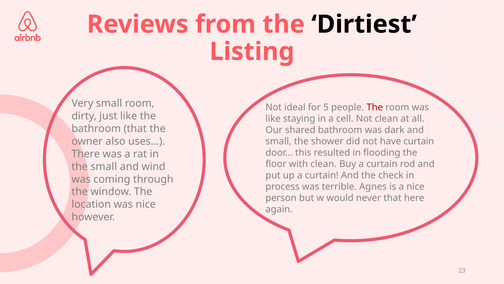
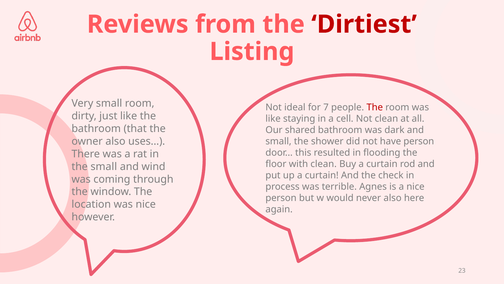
Dirtiest colour: black -> red
5: 5 -> 7
have curtain: curtain -> person
never that: that -> also
